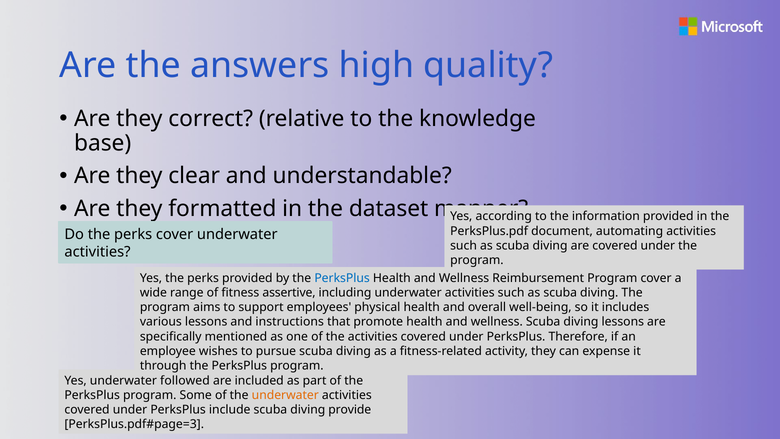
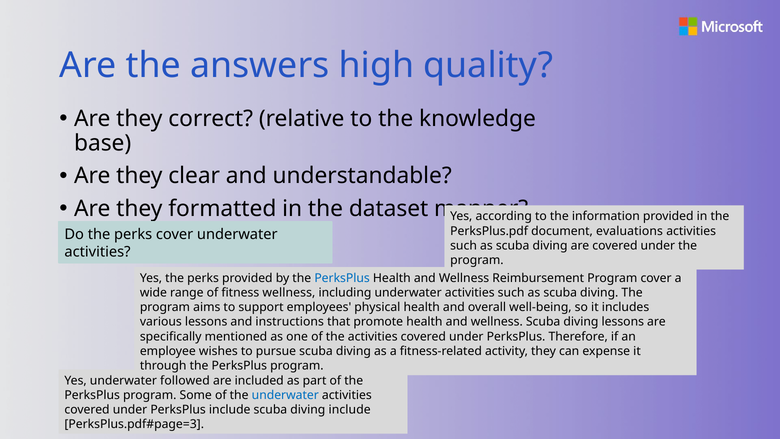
automating: automating -> evaluations
fitness assertive: assertive -> wellness
underwater at (285, 395) colour: orange -> blue
diving provide: provide -> include
